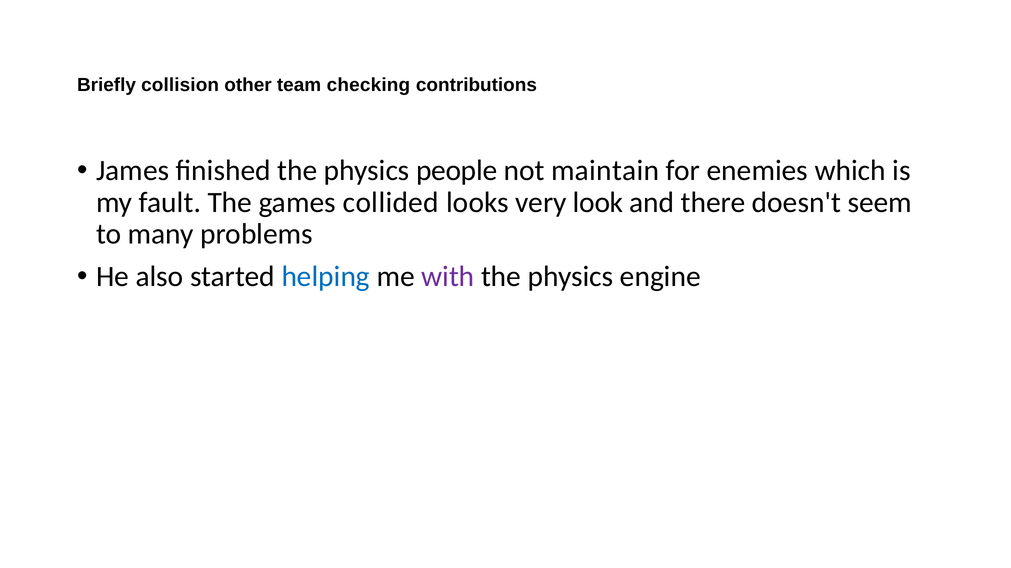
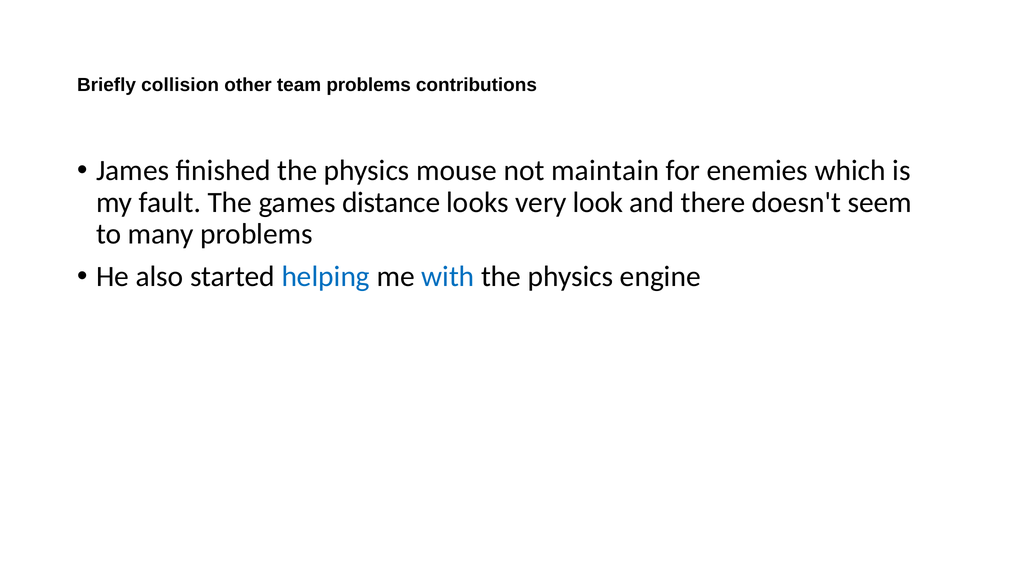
team checking: checking -> problems
people: people -> mouse
collided: collided -> distance
with colour: purple -> blue
